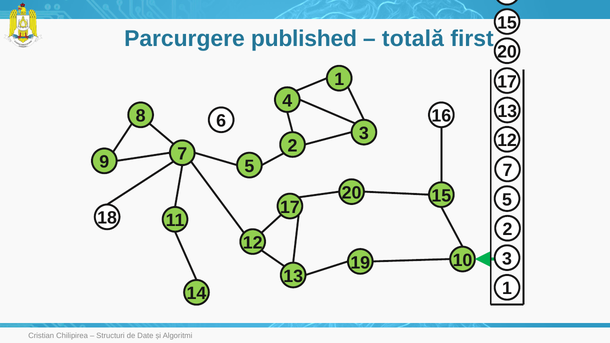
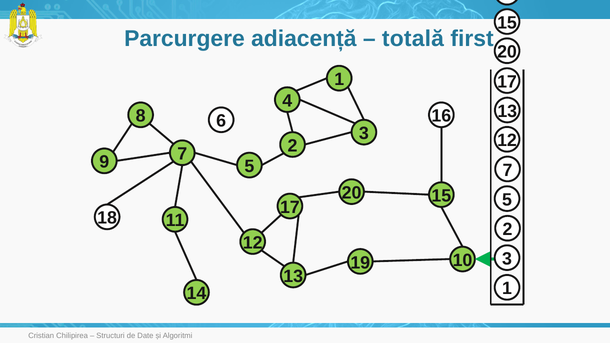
published: published -> adiacență
